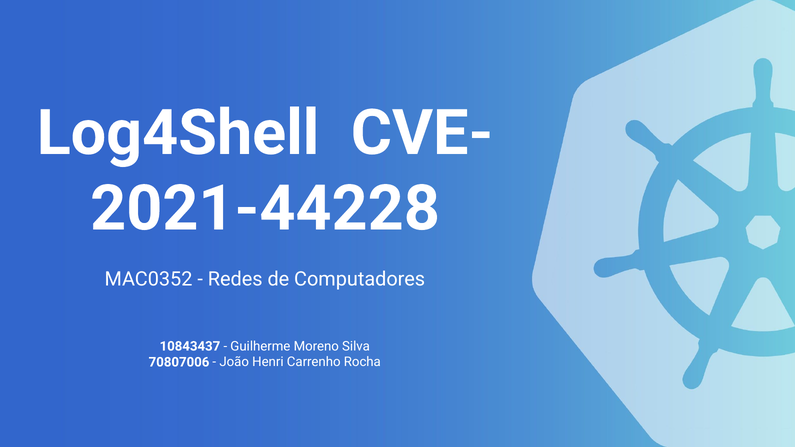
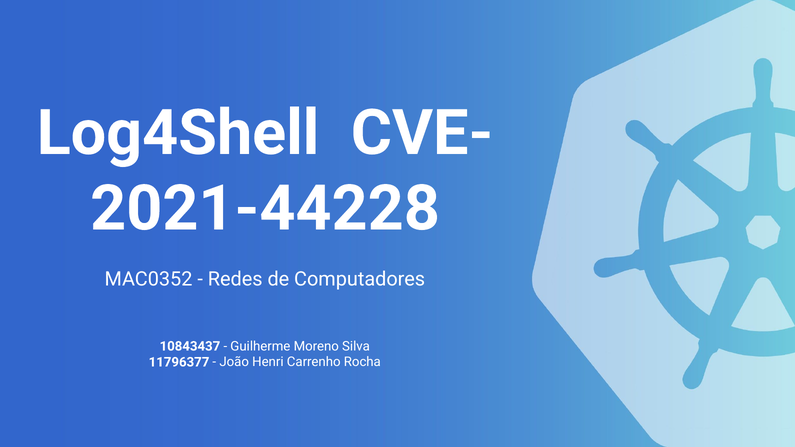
70807006: 70807006 -> 11796377
